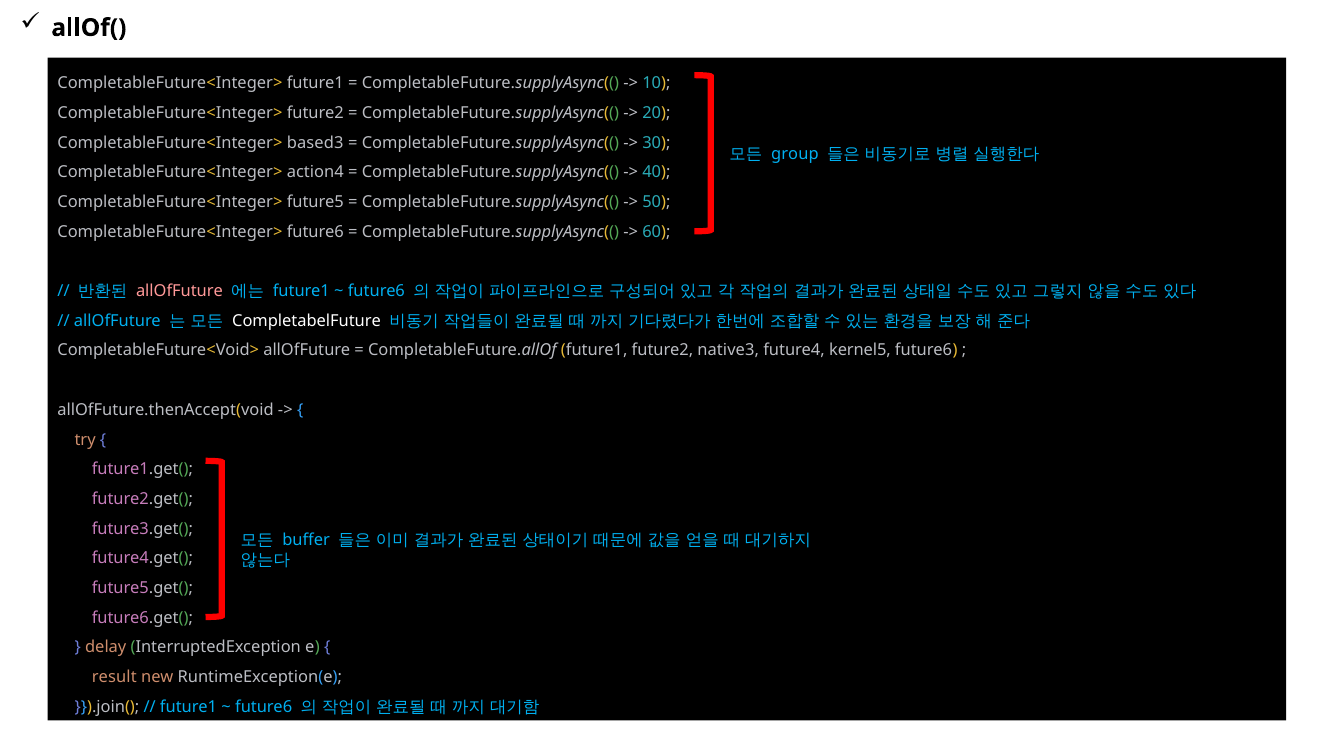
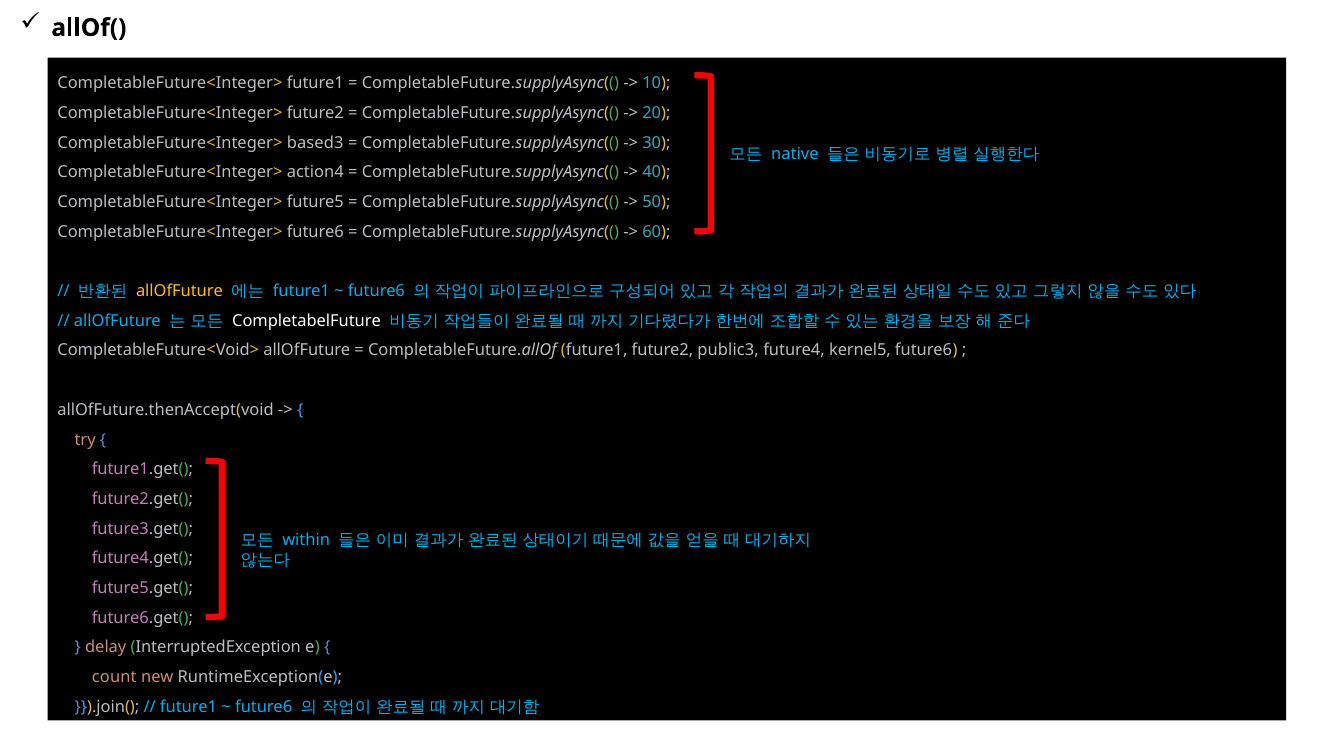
group: group -> native
allOfFuture at (179, 291) colour: pink -> yellow
native3: native3 -> public3
buffer: buffer -> within
result: result -> count
